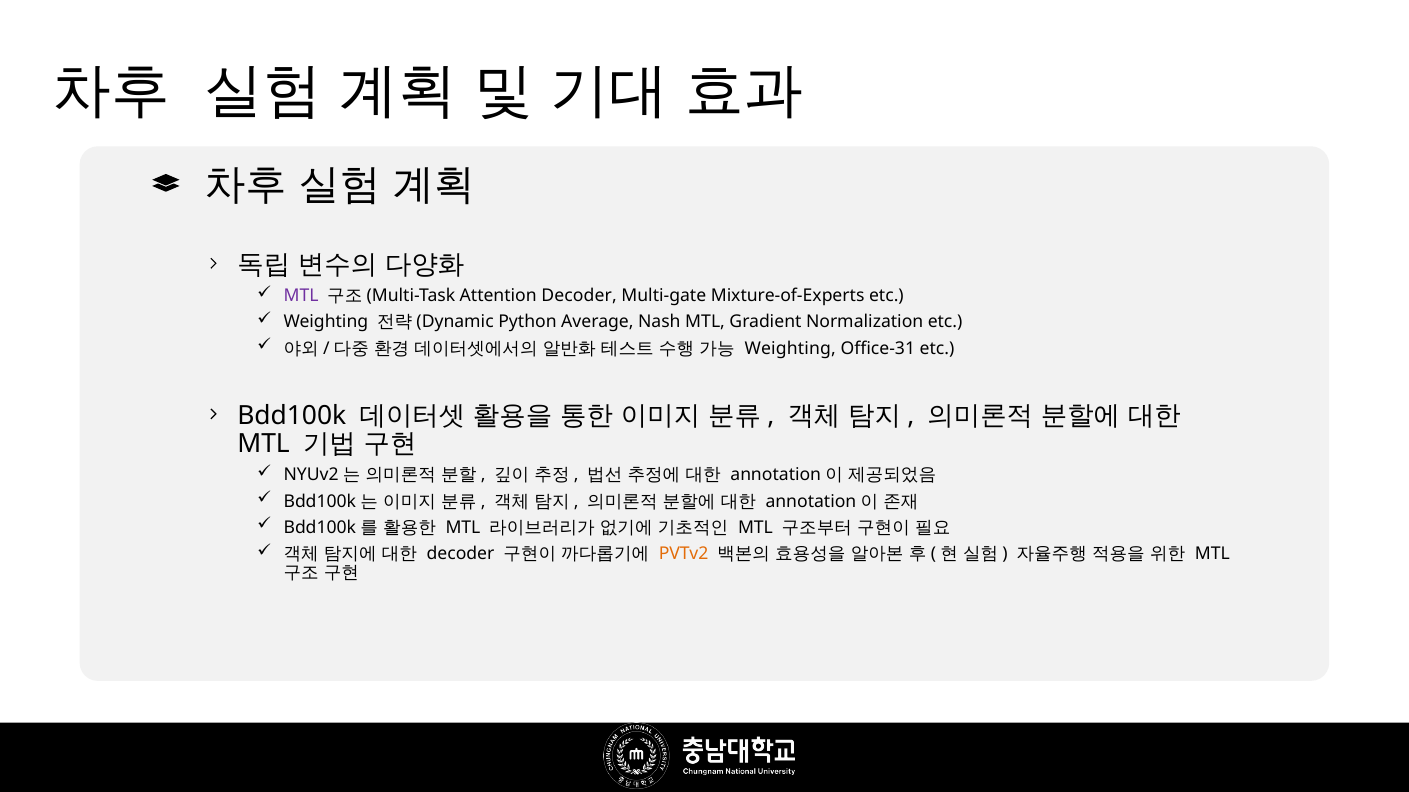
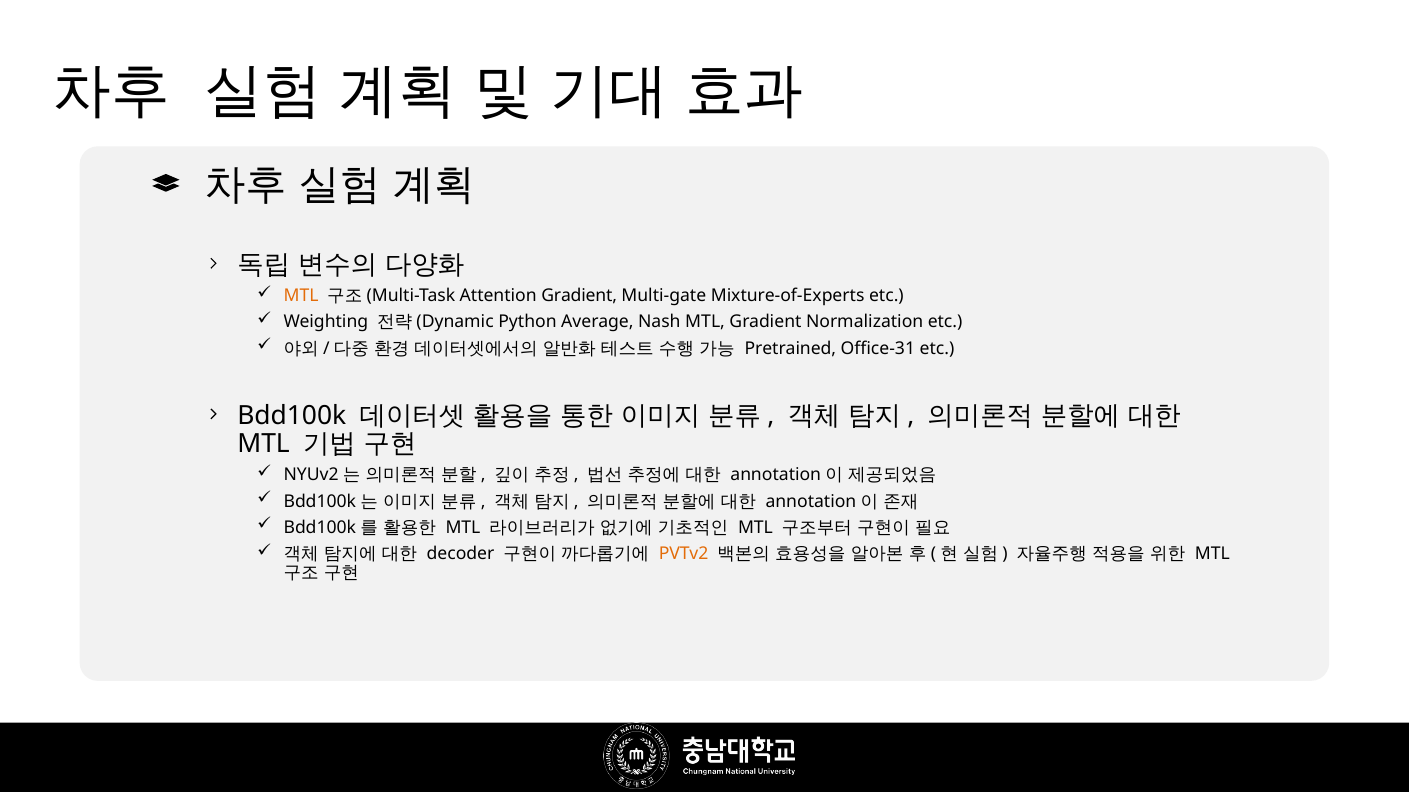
MTL at (301, 296) colour: purple -> orange
Attention Decoder: Decoder -> Gradient
Weighting at (790, 349): Weighting -> Pretrained
